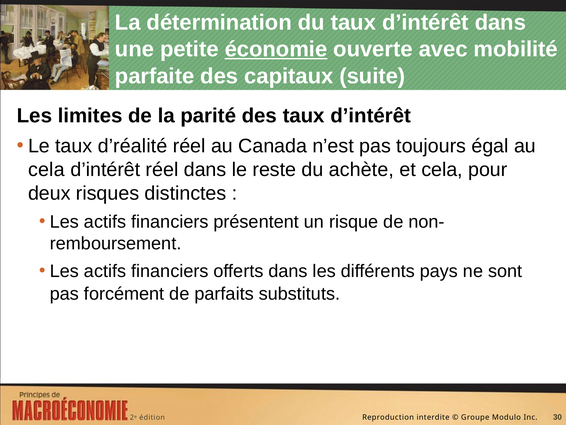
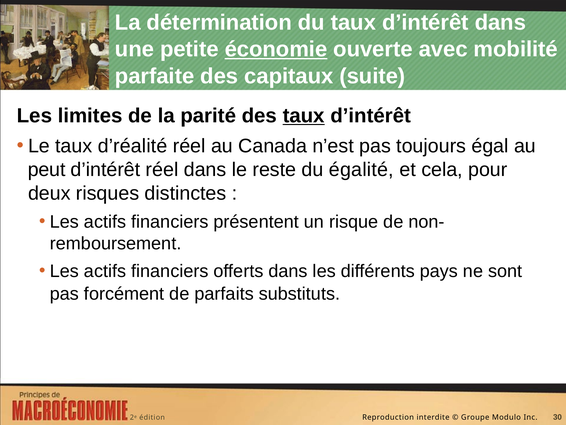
taux at (304, 116) underline: none -> present
cela at (46, 169): cela -> peut
achète: achète -> égalité
